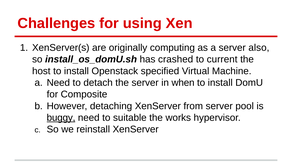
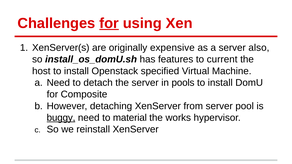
for at (109, 23) underline: none -> present
computing: computing -> expensive
crashed: crashed -> features
when: when -> pools
suitable: suitable -> material
